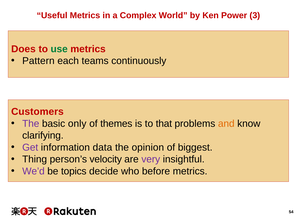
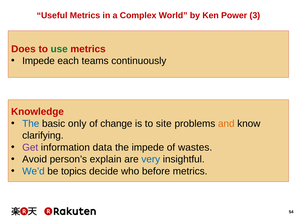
Pattern at (38, 61): Pattern -> Impede
Customers: Customers -> Knowledge
The at (31, 123) colour: purple -> blue
themes: themes -> change
that: that -> site
the opinion: opinion -> impede
biggest: biggest -> wastes
Thing: Thing -> Avoid
velocity: velocity -> explain
very colour: purple -> blue
We’d colour: purple -> blue
